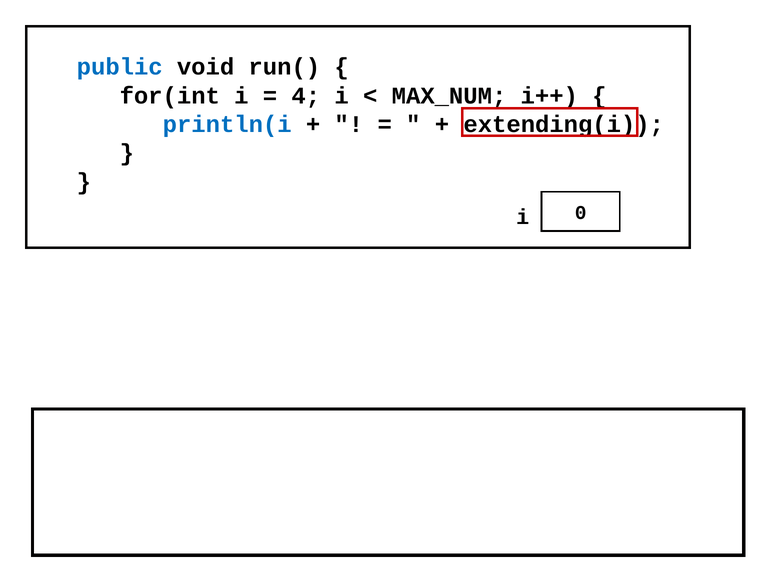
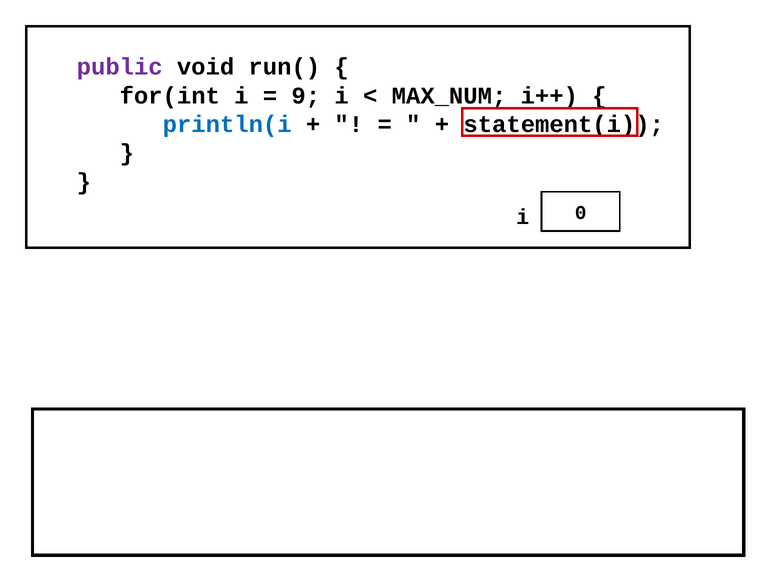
public colour: blue -> purple
4: 4 -> 9
extending(i: extending(i -> statement(i
